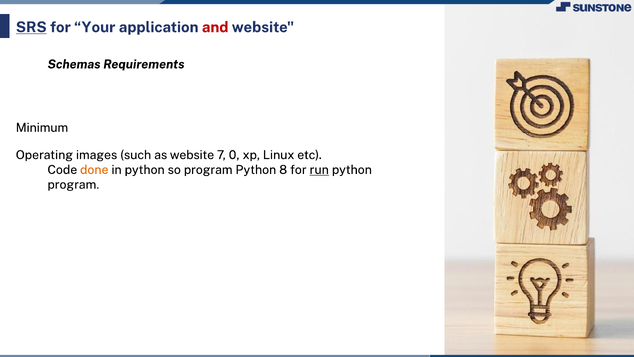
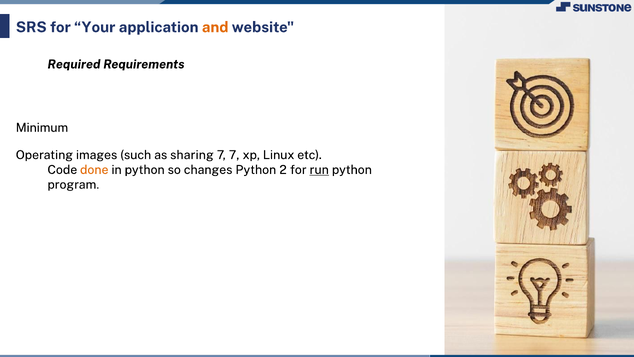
SRS underline: present -> none
and colour: red -> orange
Schemas: Schemas -> Required
as website: website -> sharing
7 0: 0 -> 7
so program: program -> changes
8: 8 -> 2
